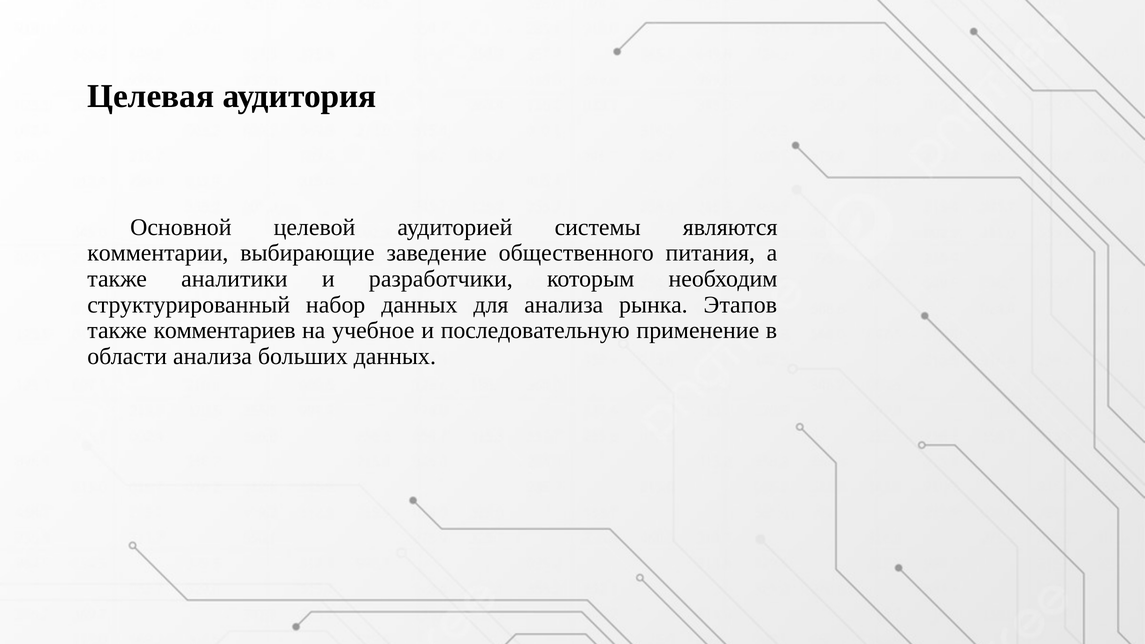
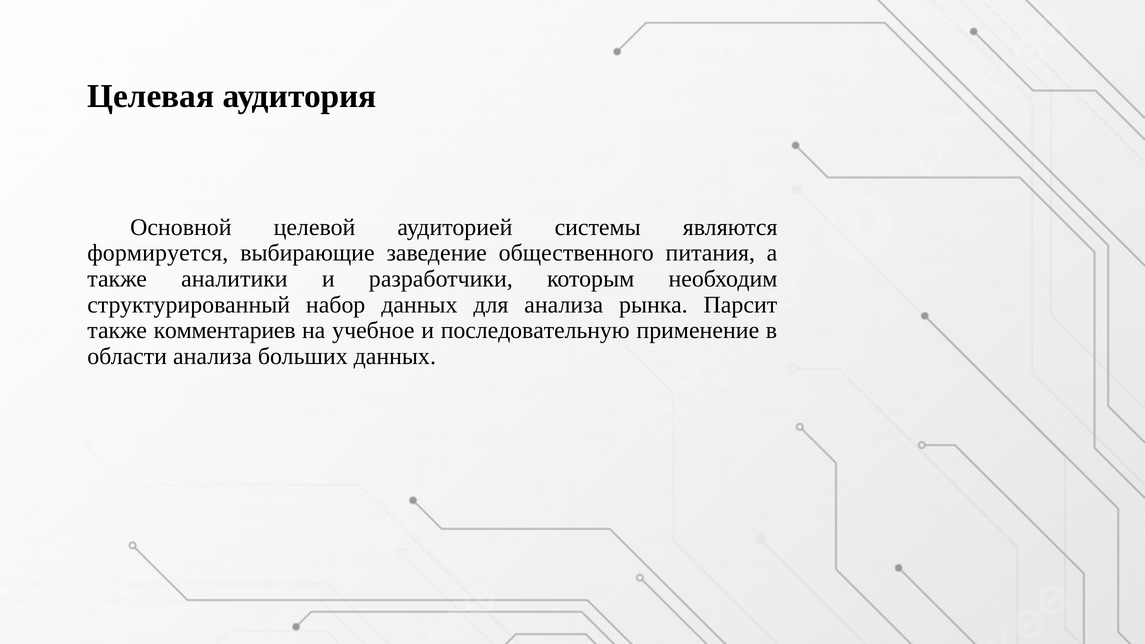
комментарии: комментарии -> формируется
Этапов: Этапов -> Парсит
